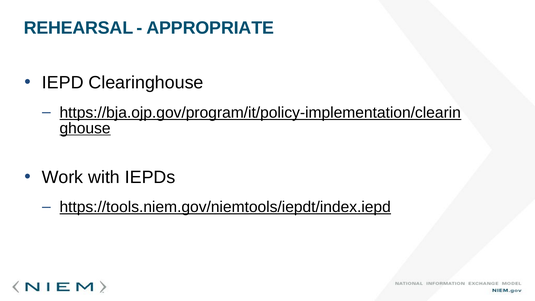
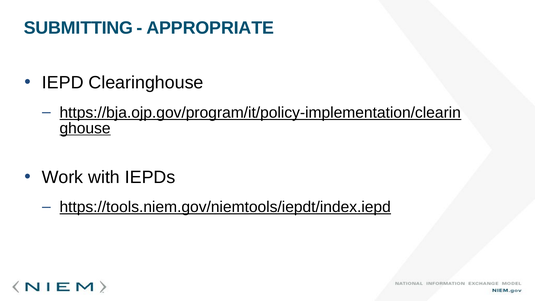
REHEARSAL: REHEARSAL -> SUBMITTING
